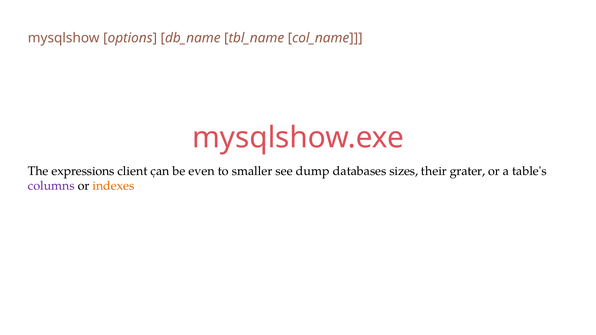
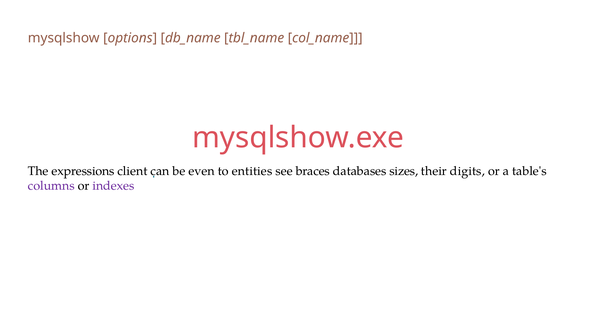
smaller: smaller -> entities
dump: dump -> braces
grater: grater -> digits
indexes colour: orange -> purple
